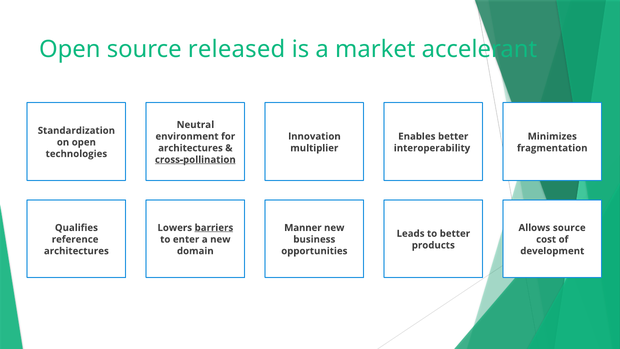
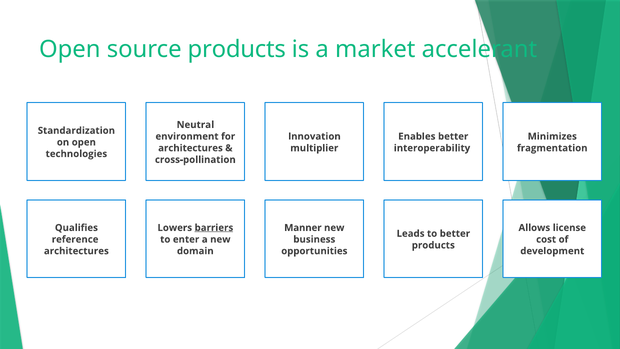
source released: released -> products
cross-pollination underline: present -> none
Allows source: source -> license
